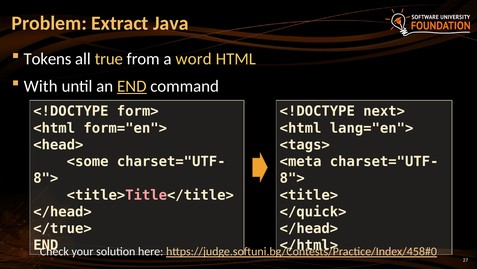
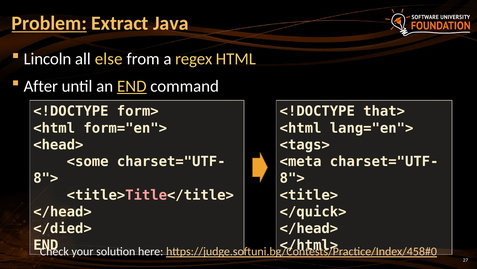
Problem underline: none -> present
Tokens: Tokens -> Lincoln
true: true -> else
word: word -> regex
With: With -> After
next>: next> -> that>
</true>: </true> -> </died>
